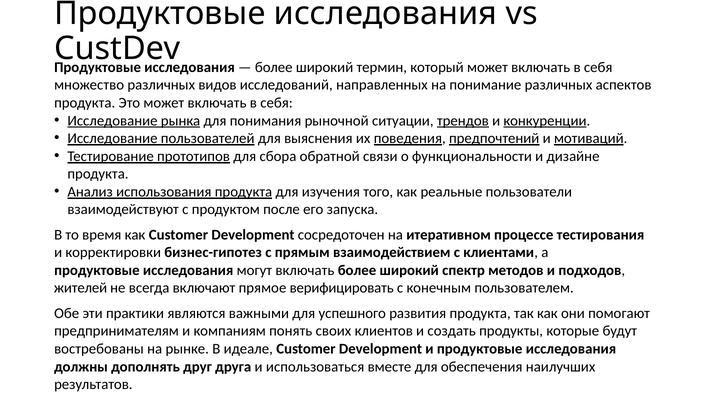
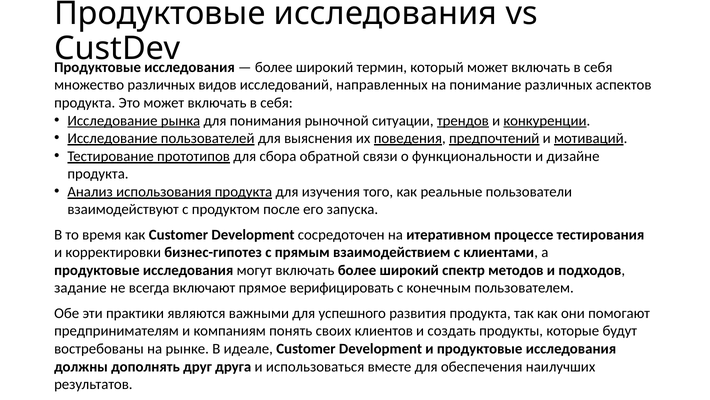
жителей: жителей -> задание
